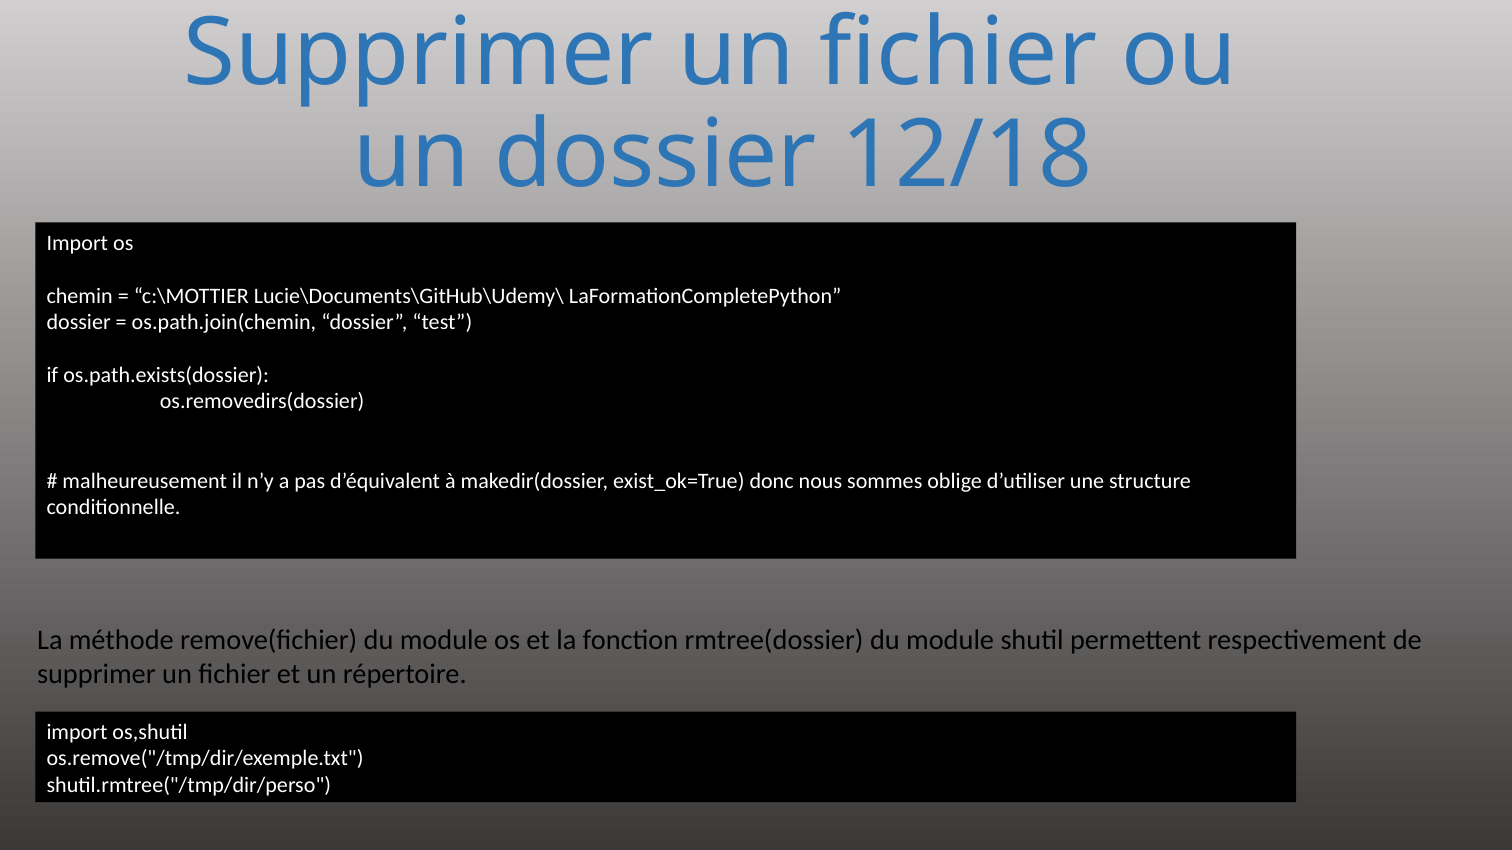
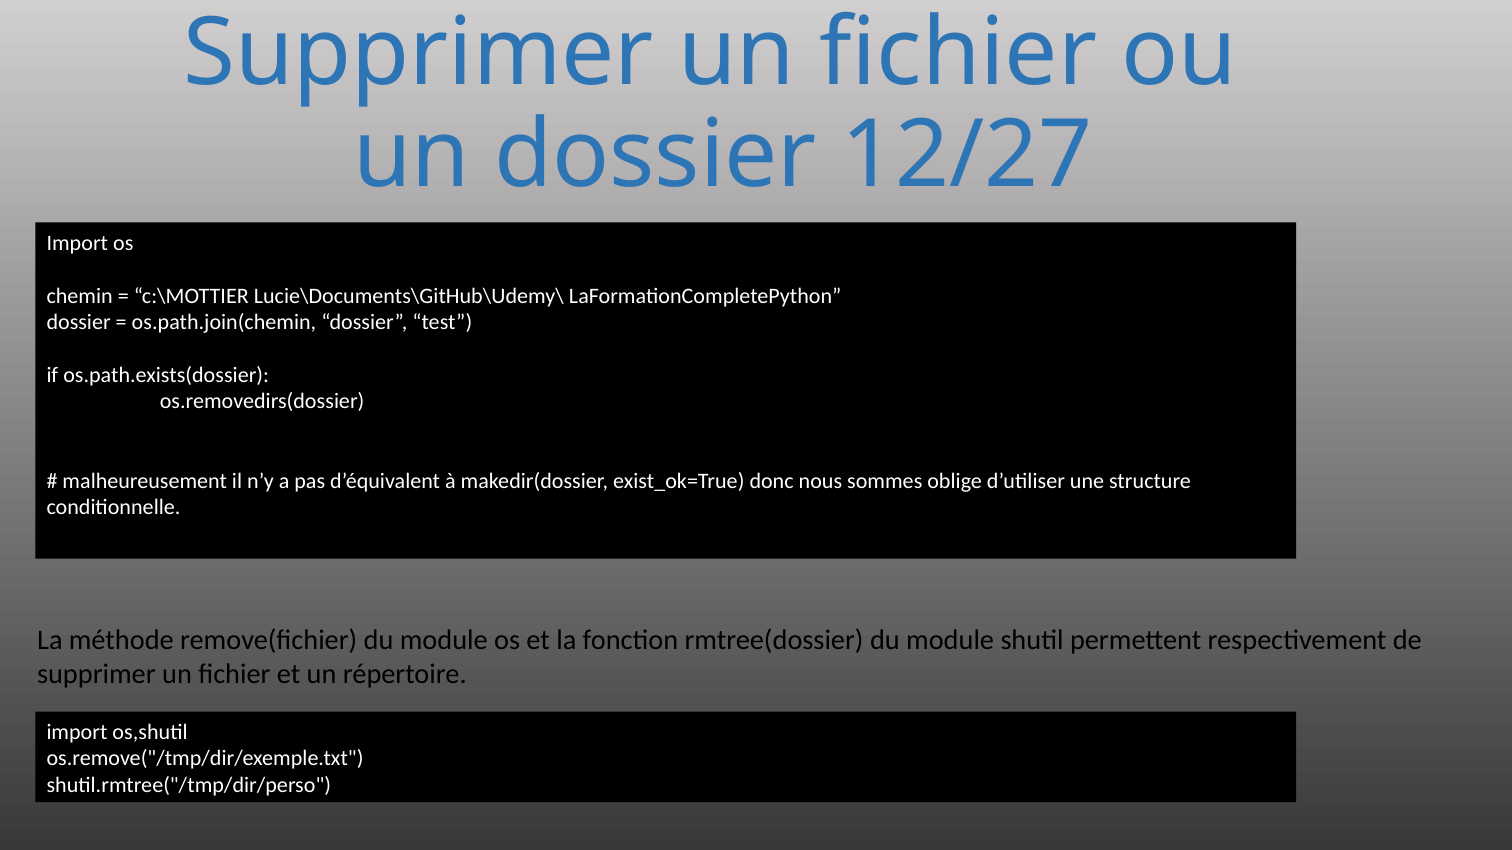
12/18: 12/18 -> 12/27
